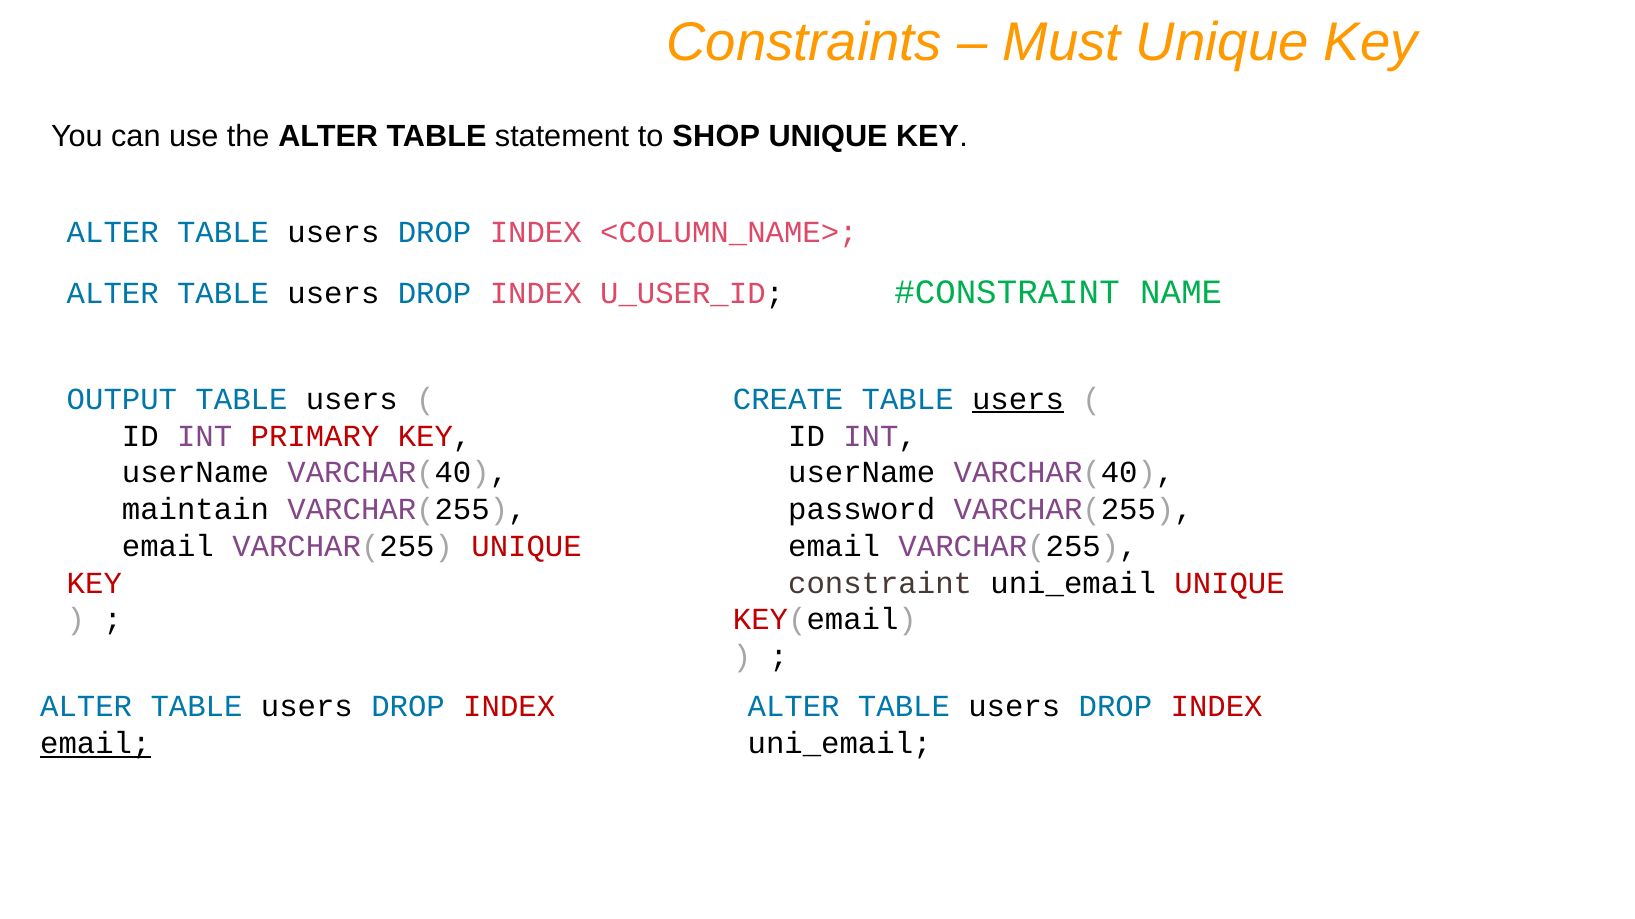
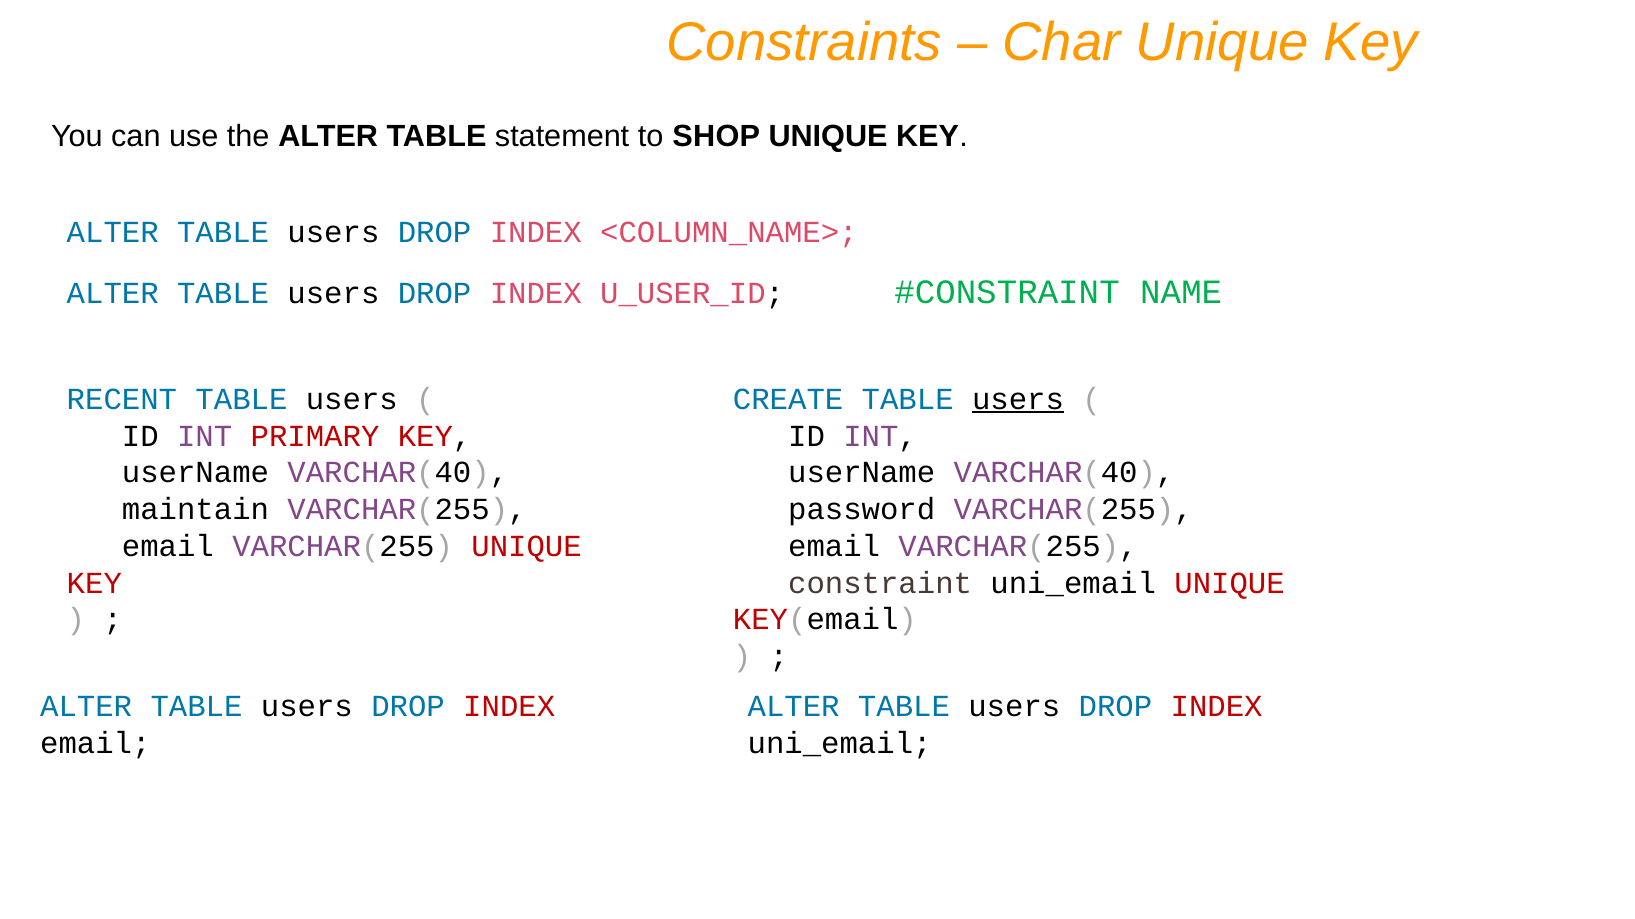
Must: Must -> Char
OUTPUT: OUTPUT -> RECENT
email at (95, 744) underline: present -> none
